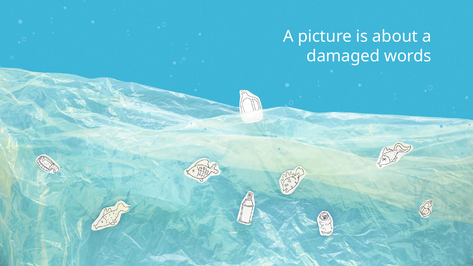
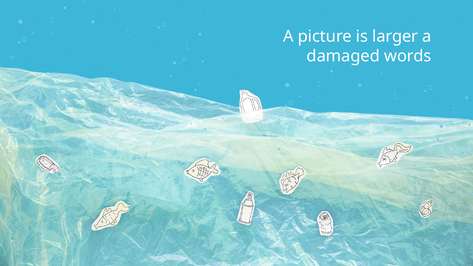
about: about -> larger
